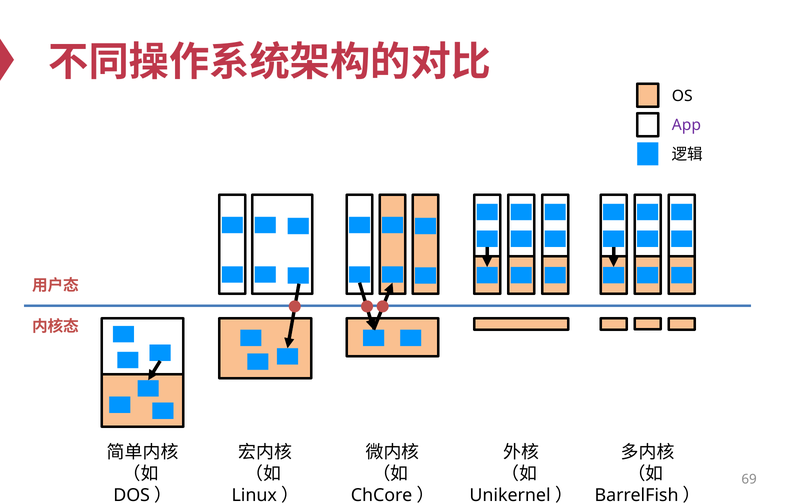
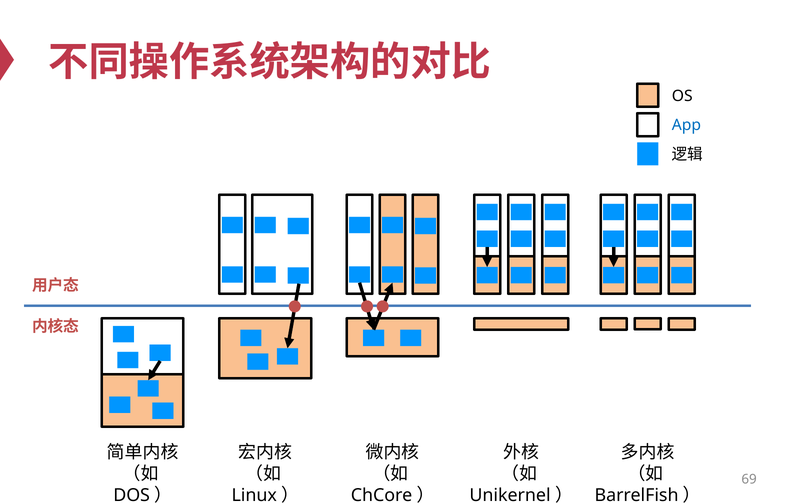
App colour: purple -> blue
